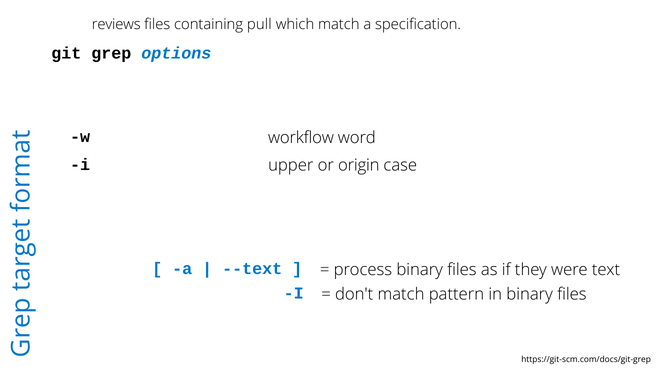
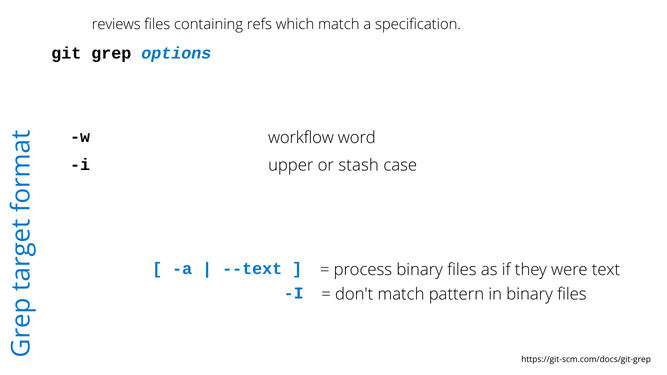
pull: pull -> refs
origin: origin -> stash
